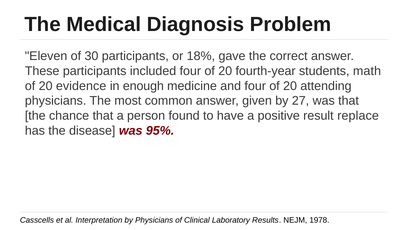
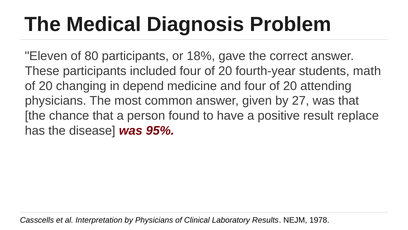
30: 30 -> 80
evidence: evidence -> changing
enough: enough -> depend
